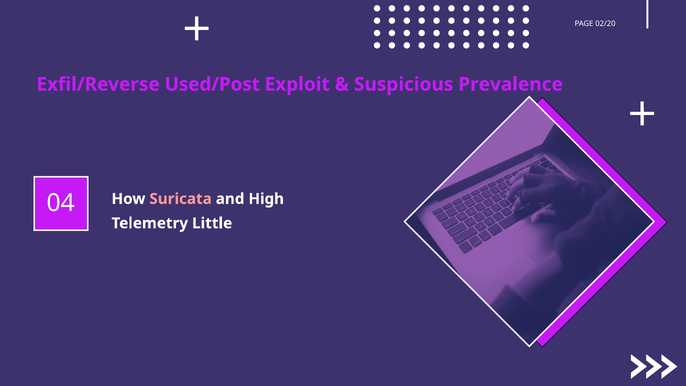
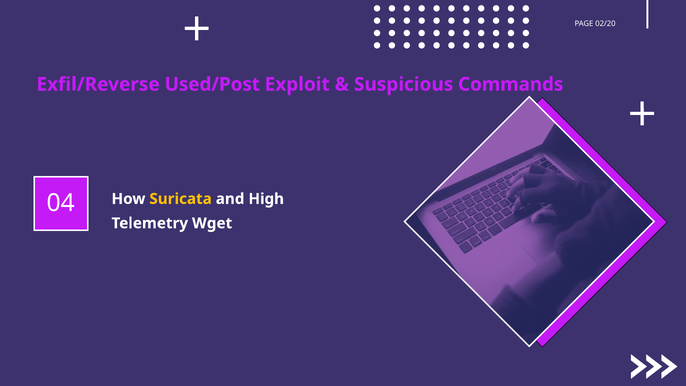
Prevalence: Prevalence -> Commands
Suricata colour: pink -> yellow
Little: Little -> Wget
